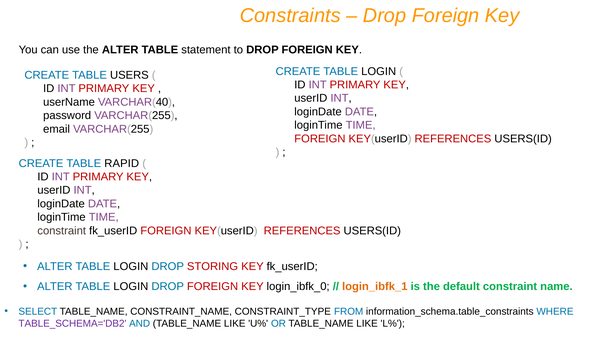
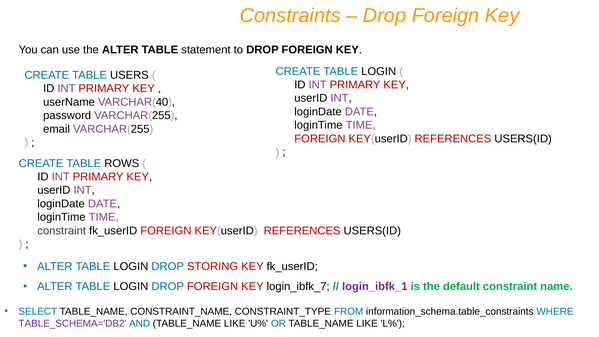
RAPID: RAPID -> ROWS
login_ibfk_0: login_ibfk_0 -> login_ibfk_7
login_ibfk_1 colour: orange -> purple
